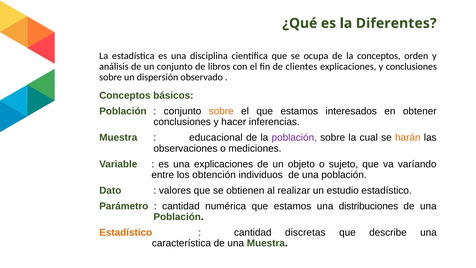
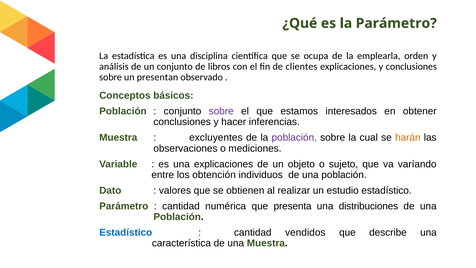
la Diferentes: Diferentes -> Parámetro
la conceptos: conceptos -> emplearla
dispersión: dispersión -> presentan
sobre at (221, 111) colour: orange -> purple
educacional: educacional -> excluyentes
numérica que estamos: estamos -> presenta
Estadístico at (126, 232) colour: orange -> blue
discretas: discretas -> vendidos
